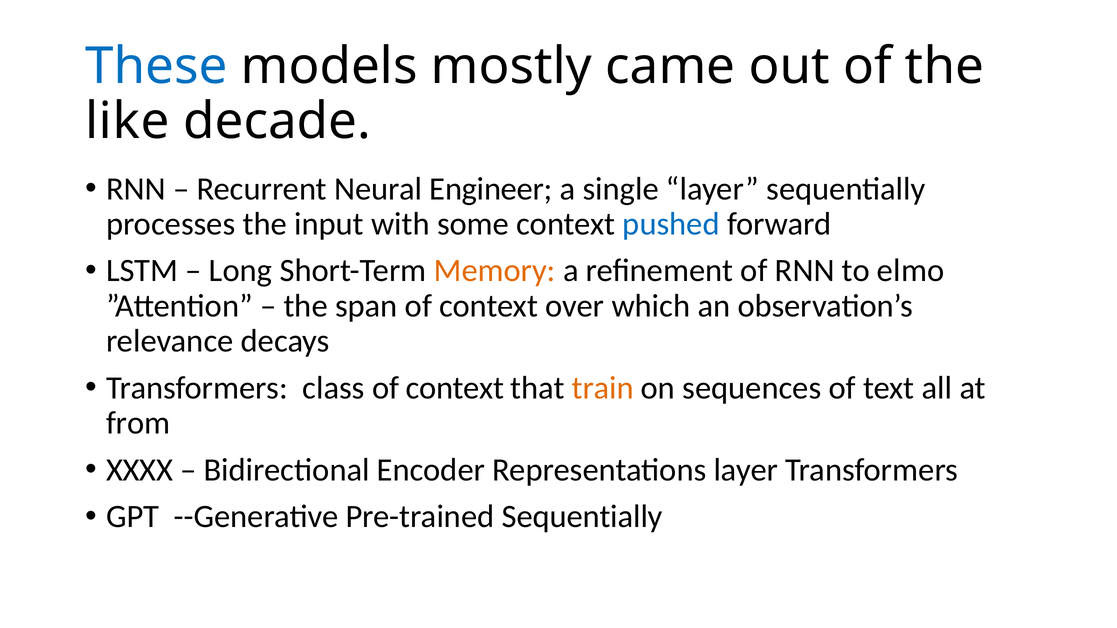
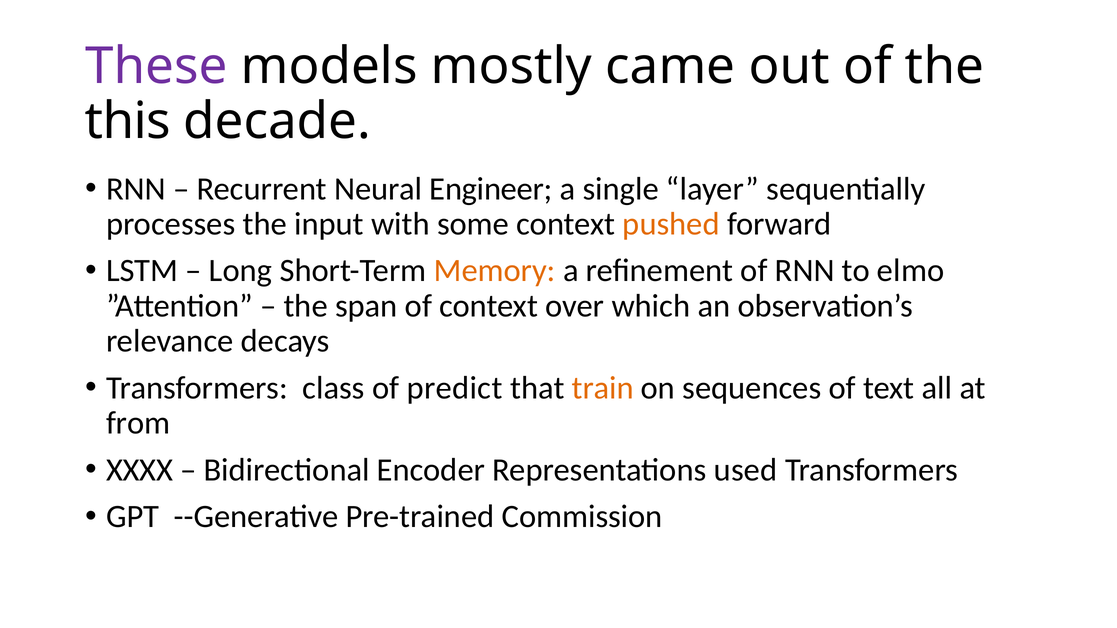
These colour: blue -> purple
like: like -> this
pushed colour: blue -> orange
class of context: context -> predict
Representations layer: layer -> used
Pre-trained Sequentially: Sequentially -> Commission
